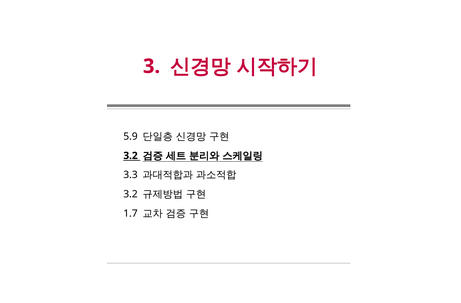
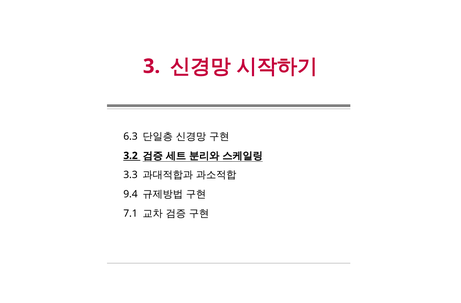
5.9: 5.9 -> 6.3
3.2 at (131, 194): 3.2 -> 9.4
1.7: 1.7 -> 7.1
